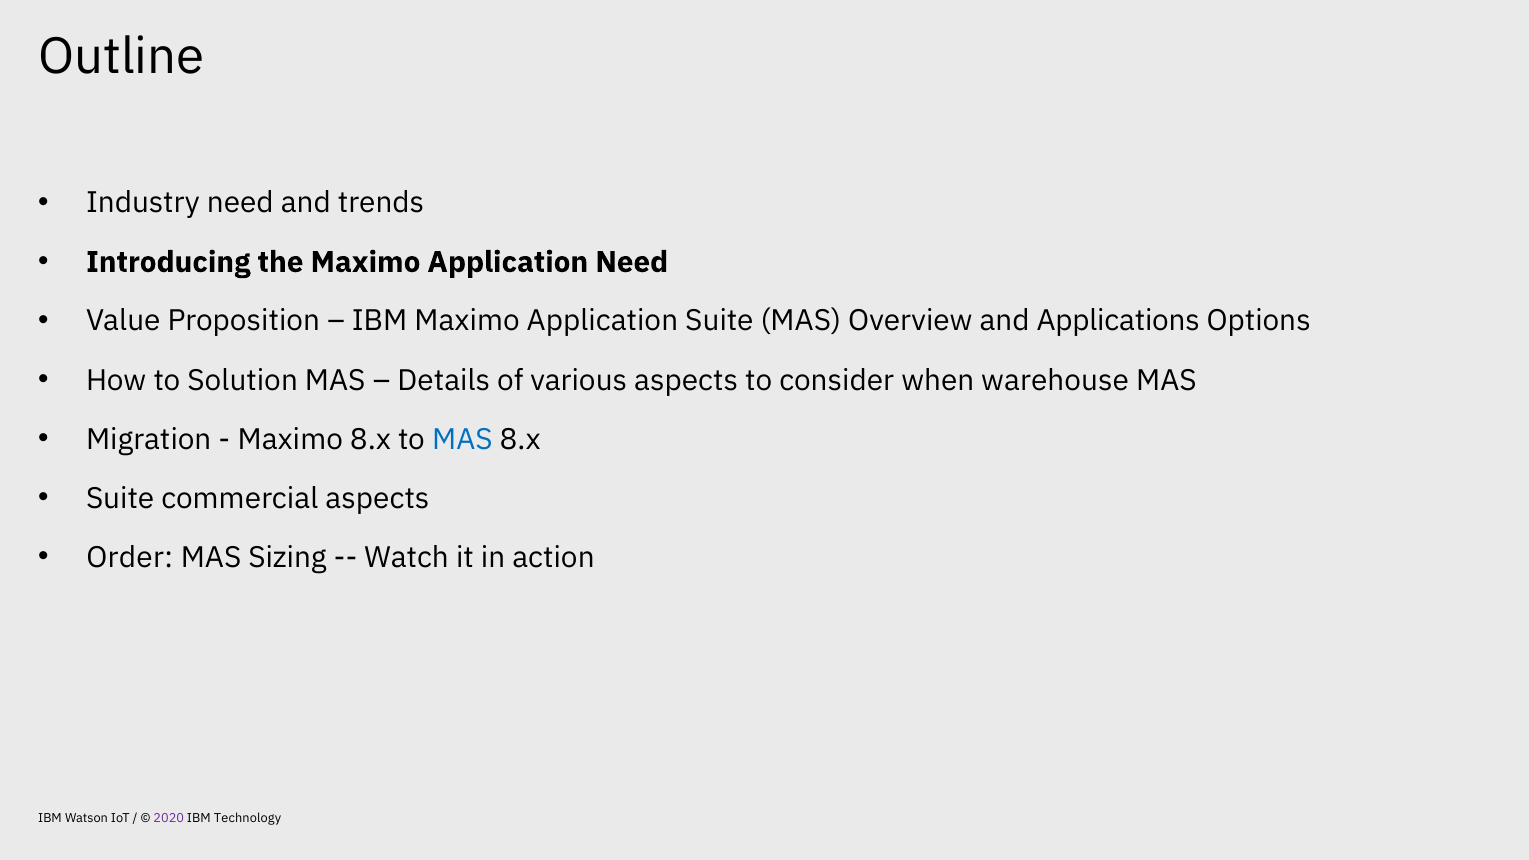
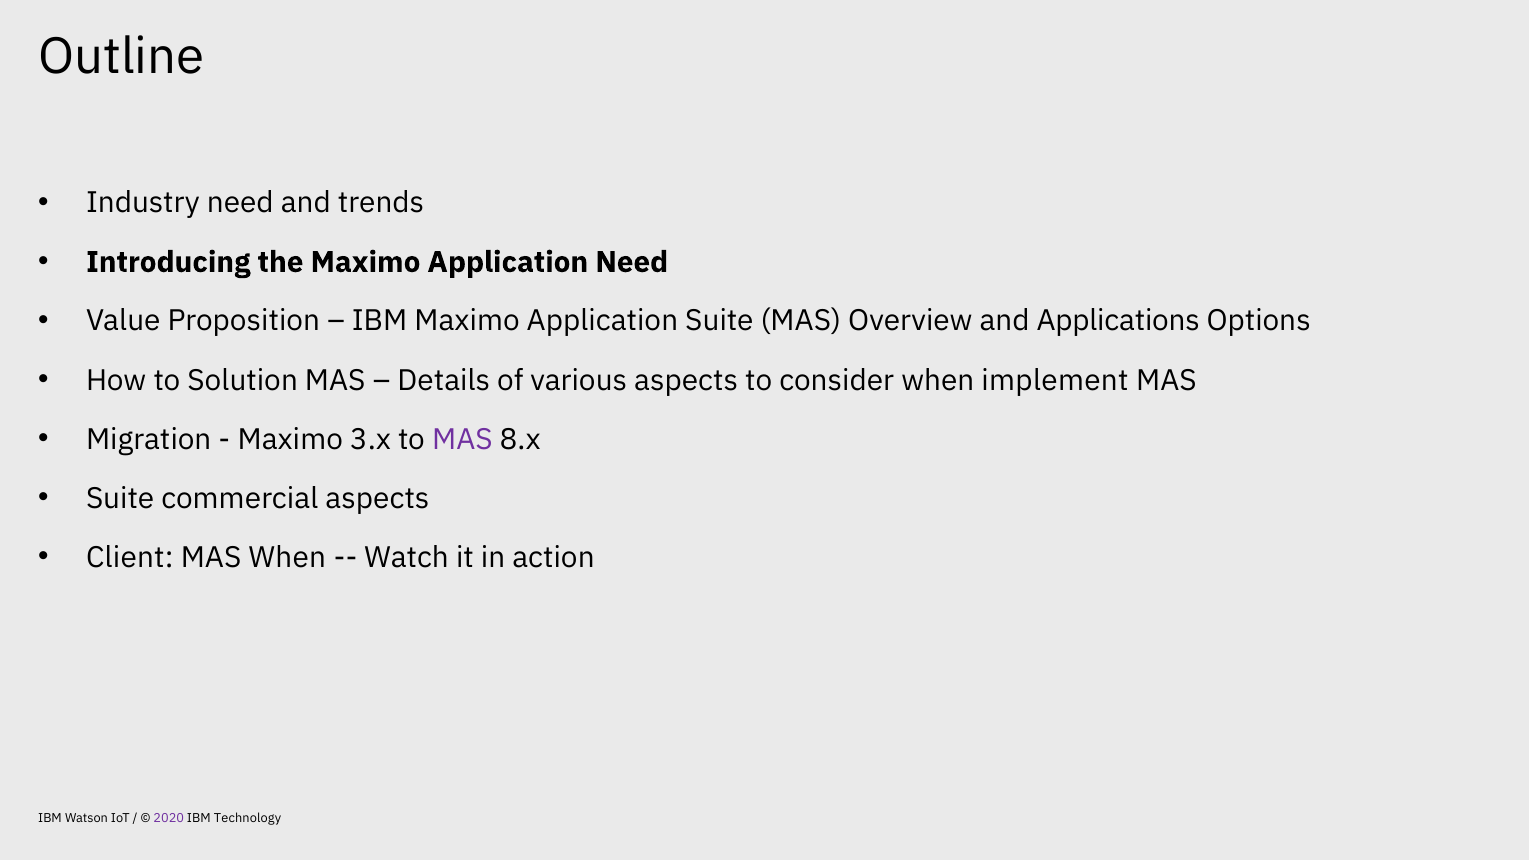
warehouse: warehouse -> implement
Maximo 8.x: 8.x -> 3.x
MAS at (462, 439) colour: blue -> purple
Order: Order -> Client
MAS Sizing: Sizing -> When
